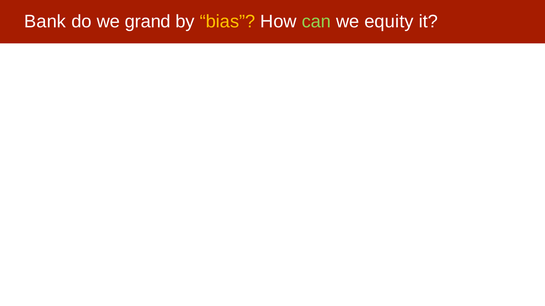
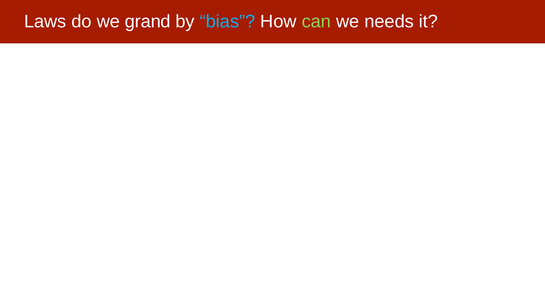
Bank: Bank -> Laws
bias colour: yellow -> light blue
equity: equity -> needs
